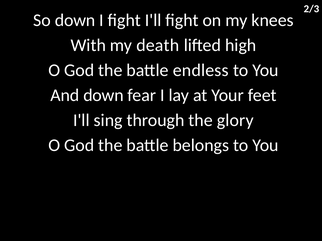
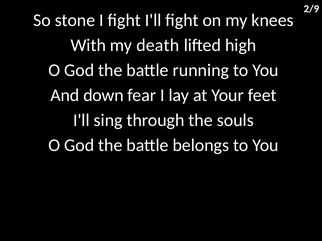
2/3: 2/3 -> 2/9
So down: down -> stone
endless: endless -> running
glory: glory -> souls
